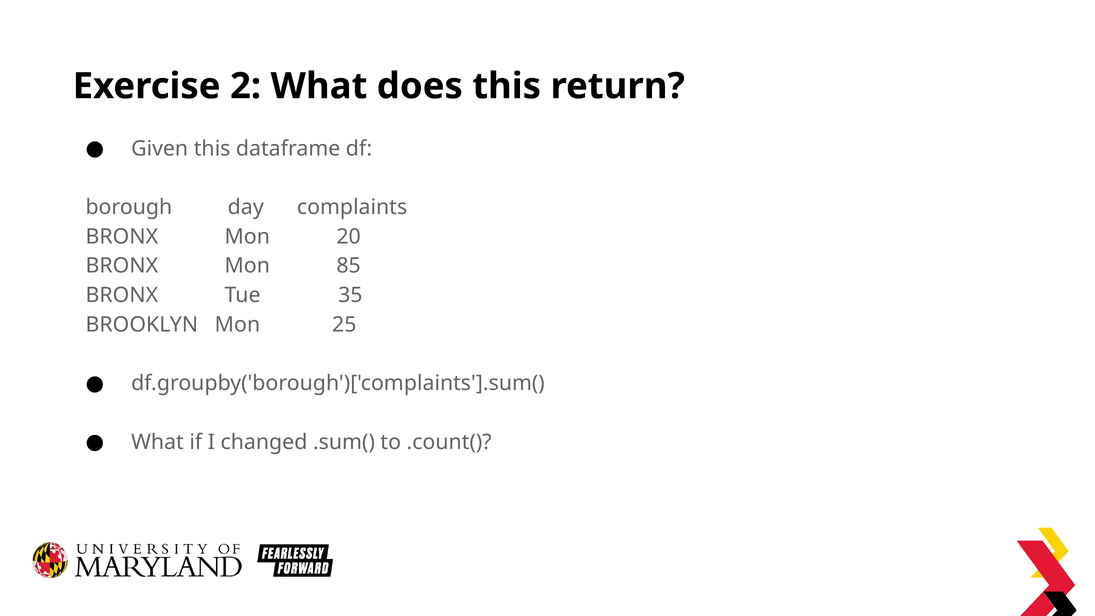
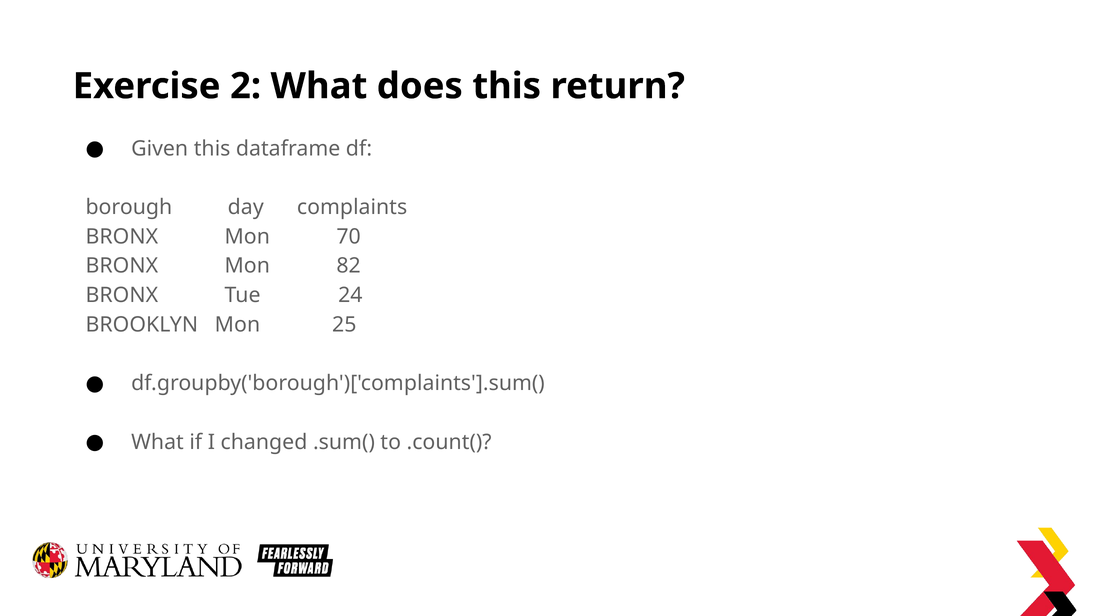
20: 20 -> 70
85: 85 -> 82
35: 35 -> 24
